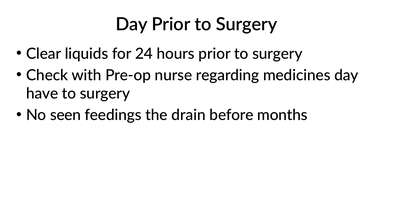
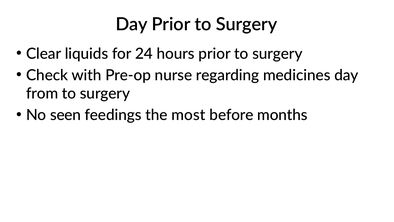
have: have -> from
drain: drain -> most
